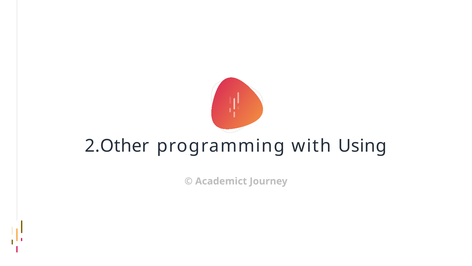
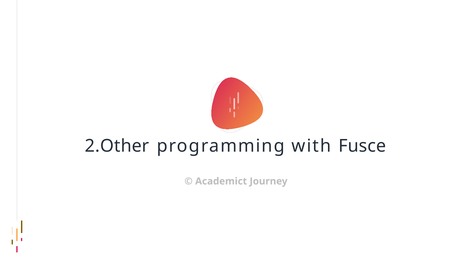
Using: Using -> Fusce
